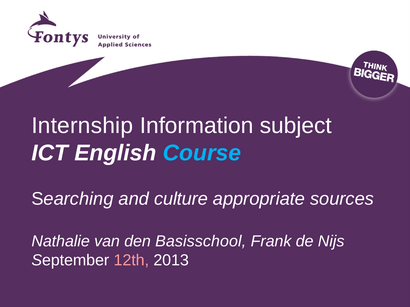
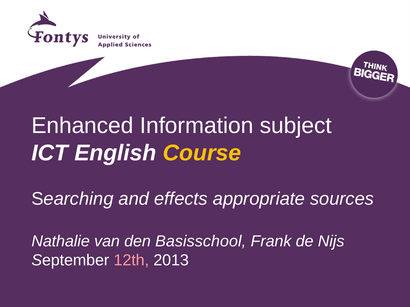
Internship: Internship -> Enhanced
Course colour: light blue -> yellow
culture: culture -> effects
